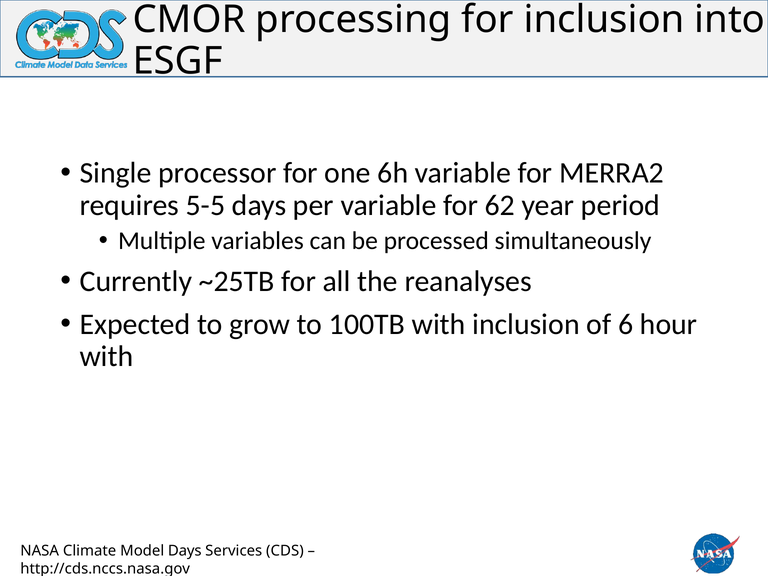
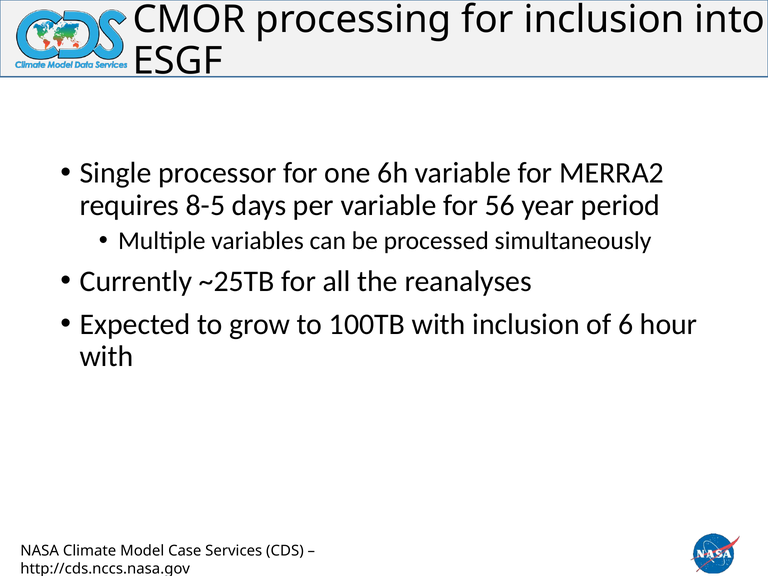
5-5: 5-5 -> 8-5
62: 62 -> 56
Days at (185, 551): Days -> Case
